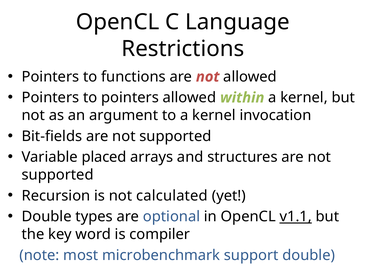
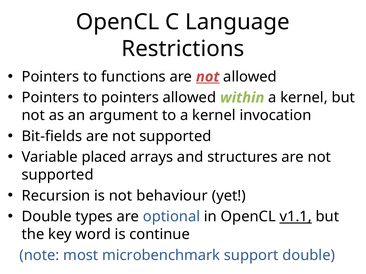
not at (208, 77) underline: none -> present
calculated: calculated -> behaviour
compiler: compiler -> continue
